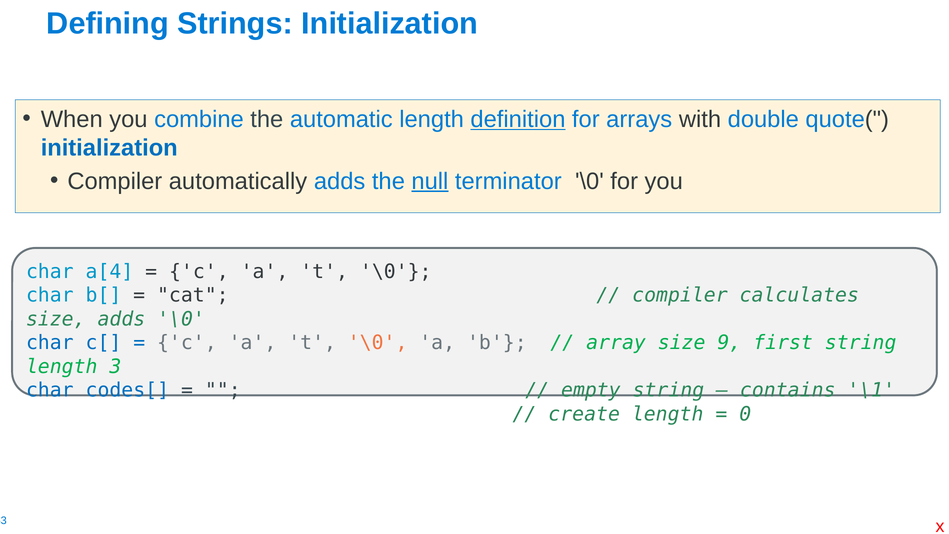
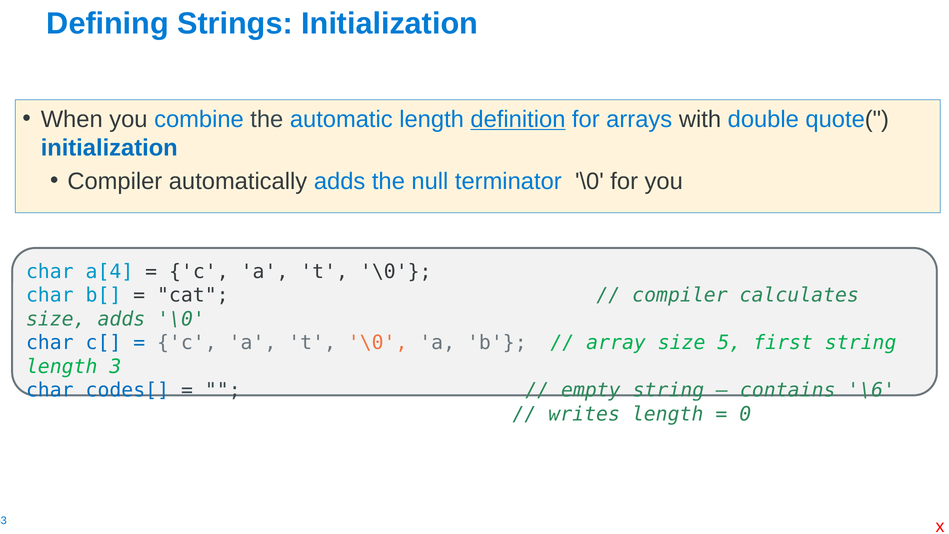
null underline: present -> none
9: 9 -> 5
\1: \1 -> \6
create: create -> writes
